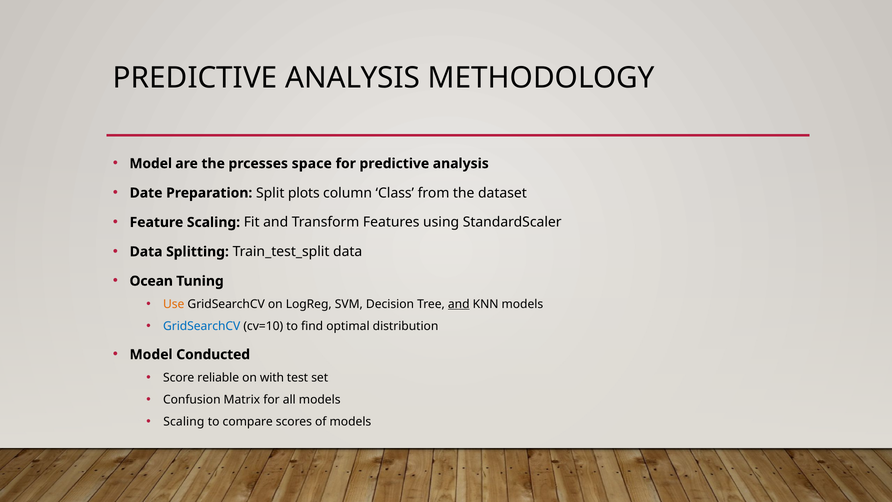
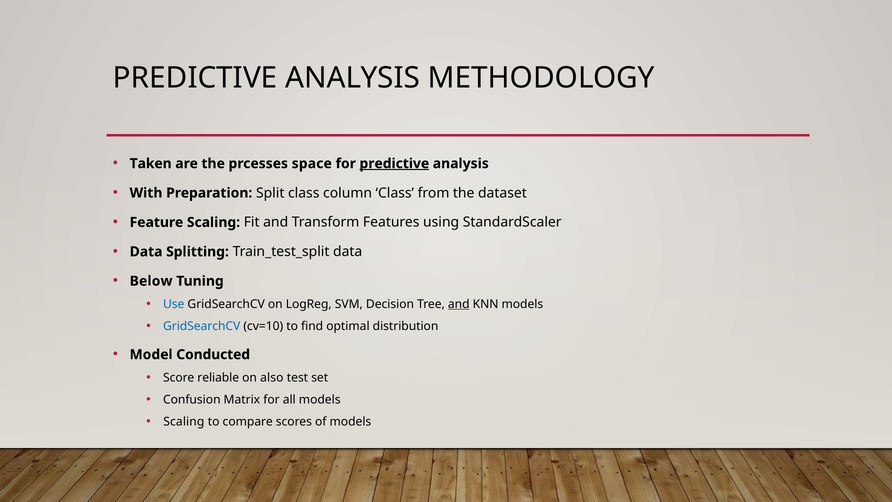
Model at (151, 163): Model -> Taken
predictive at (394, 163) underline: none -> present
Date: Date -> With
Split plots: plots -> class
Ocean: Ocean -> Below
Use colour: orange -> blue
with: with -> also
